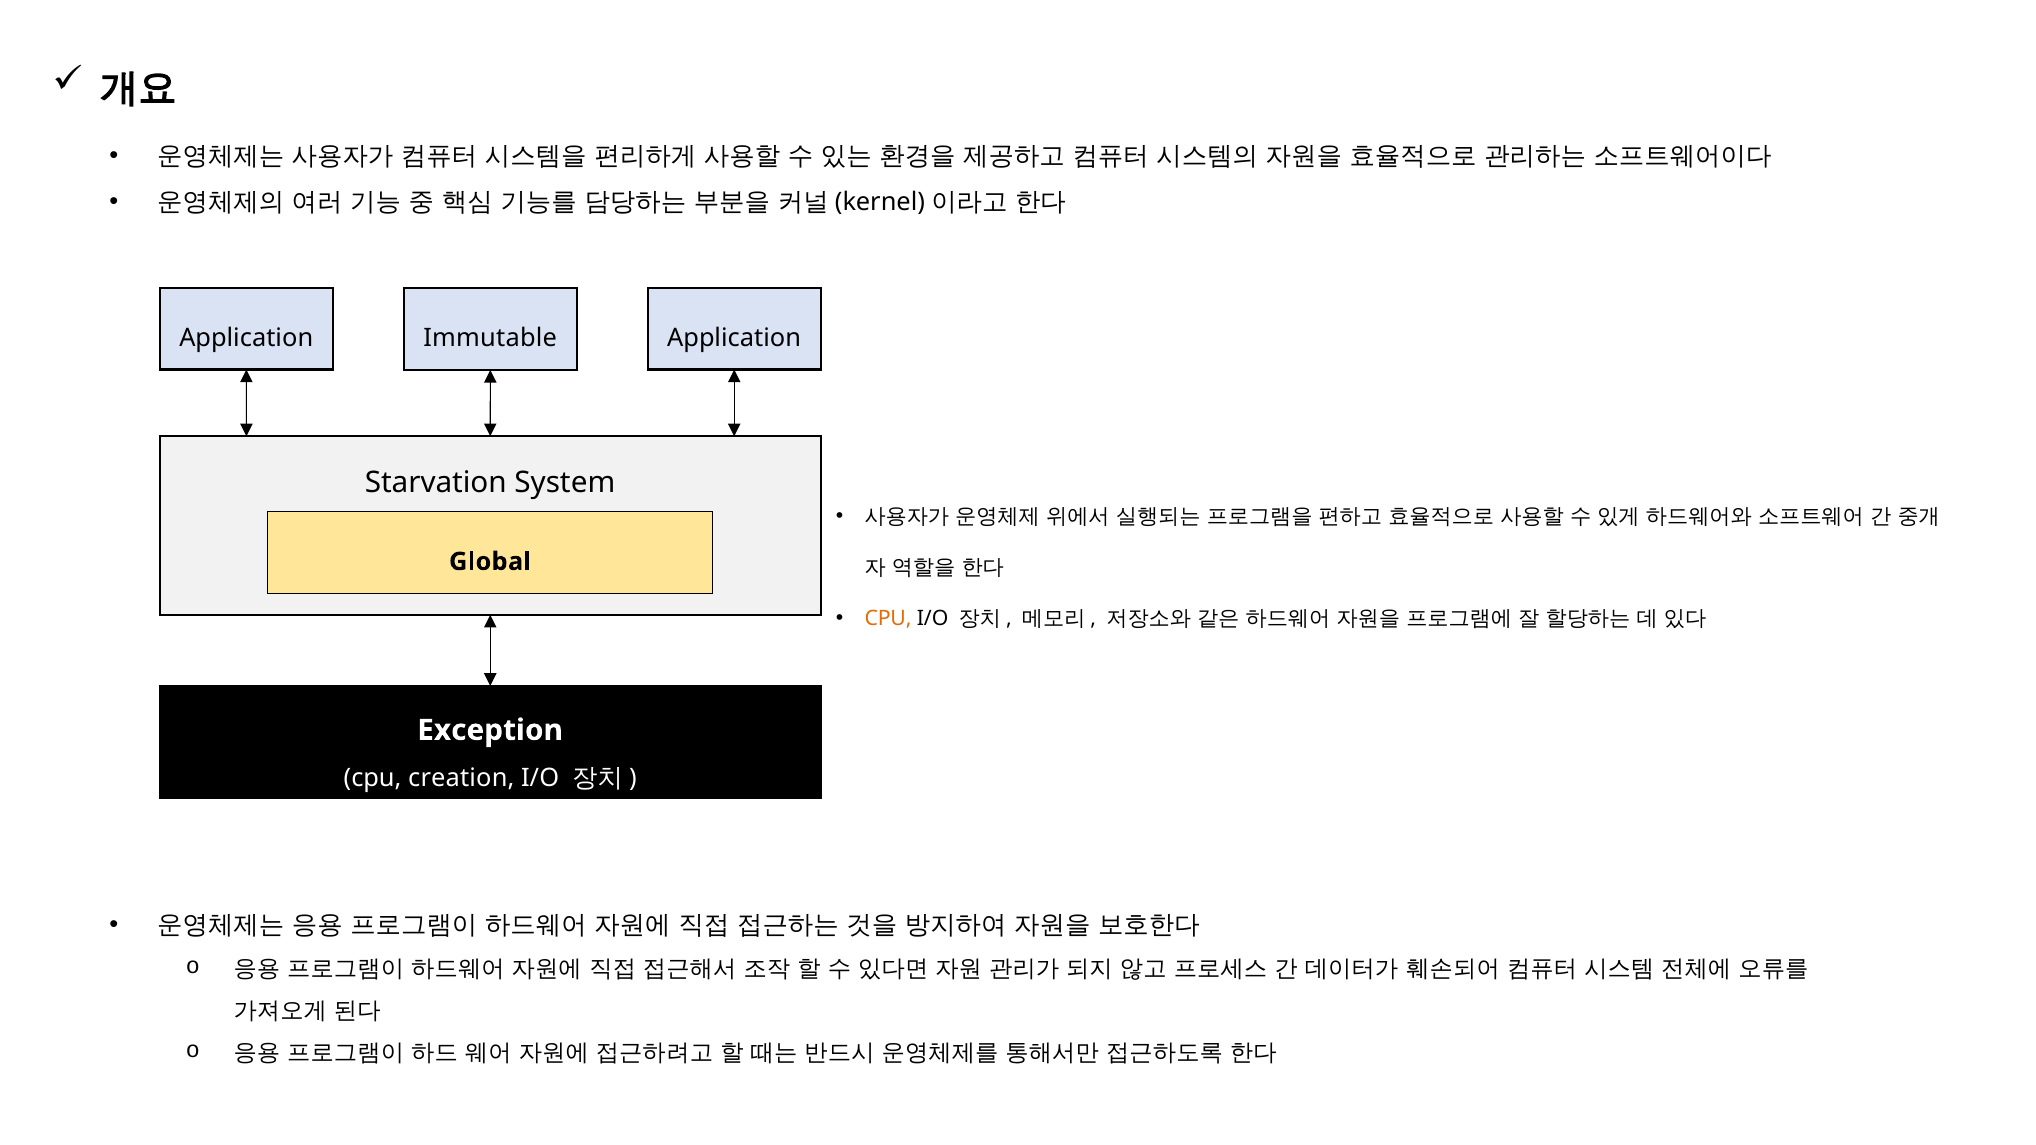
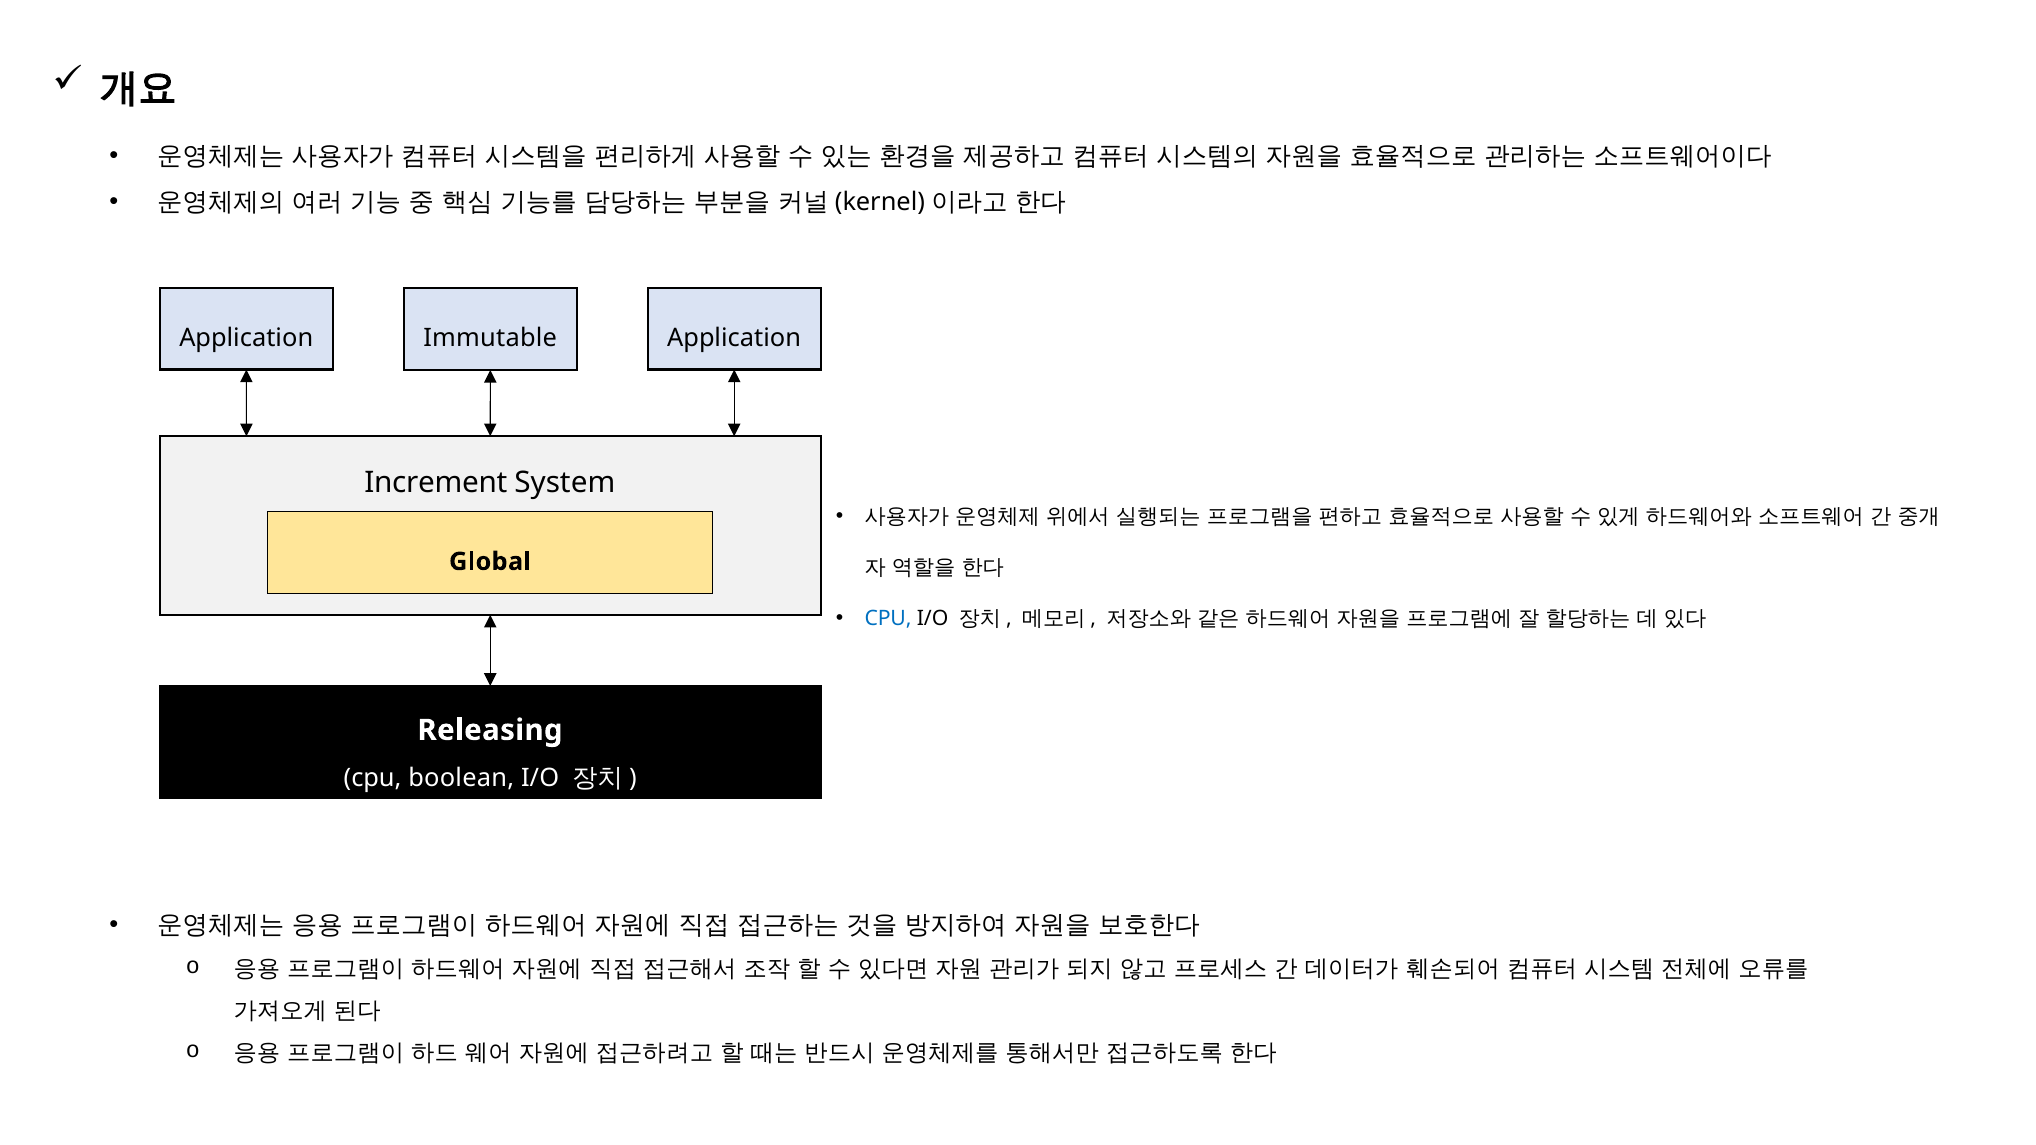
Starvation: Starvation -> Increment
CPU at (888, 619) colour: orange -> blue
Exception: Exception -> Releasing
creation: creation -> boolean
